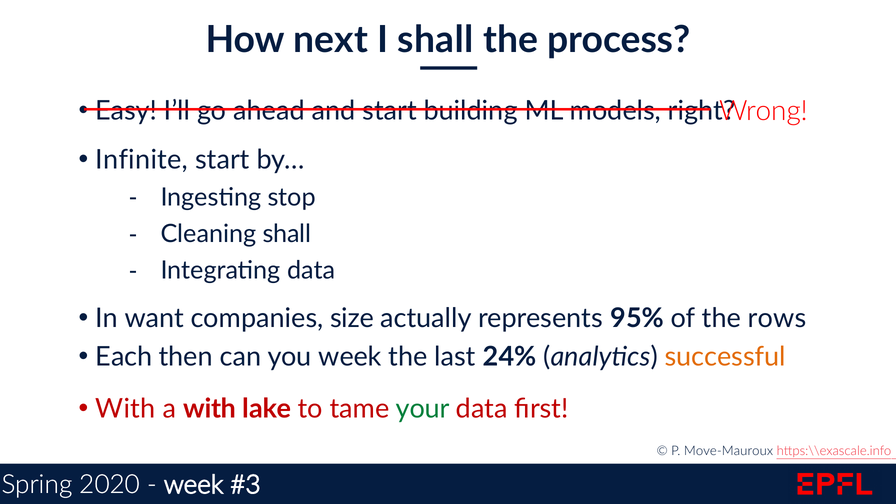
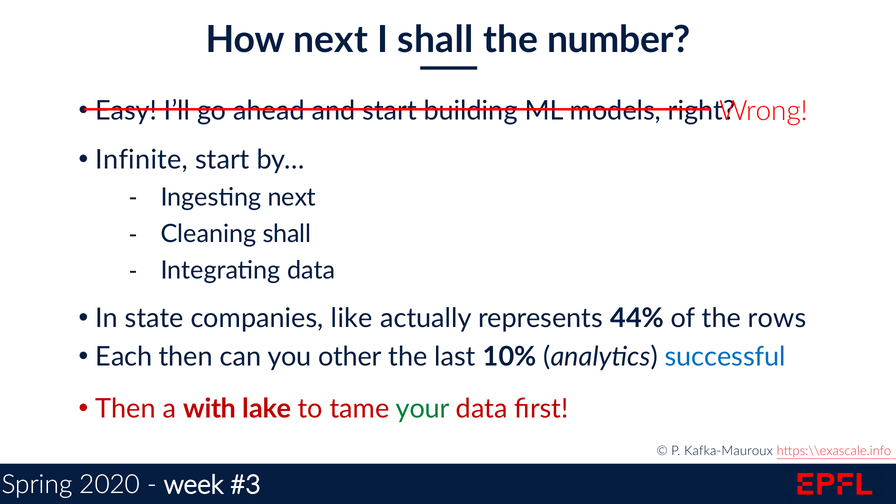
process: process -> number
Ingesting stop: stop -> next
want: want -> state
size: size -> like
95%: 95% -> 44%
you week: week -> other
24%: 24% -> 10%
successful colour: orange -> blue
With at (125, 409): With -> Then
Move-Mauroux: Move-Mauroux -> Kafka-Mauroux
